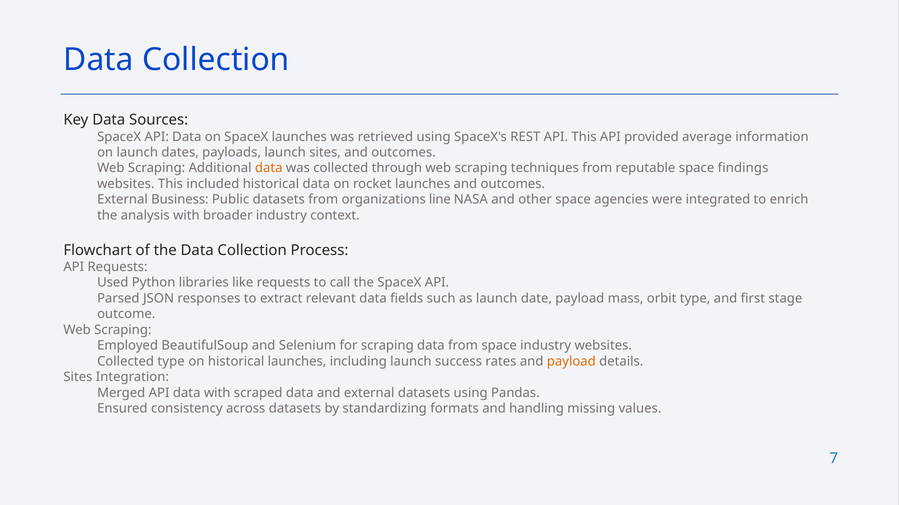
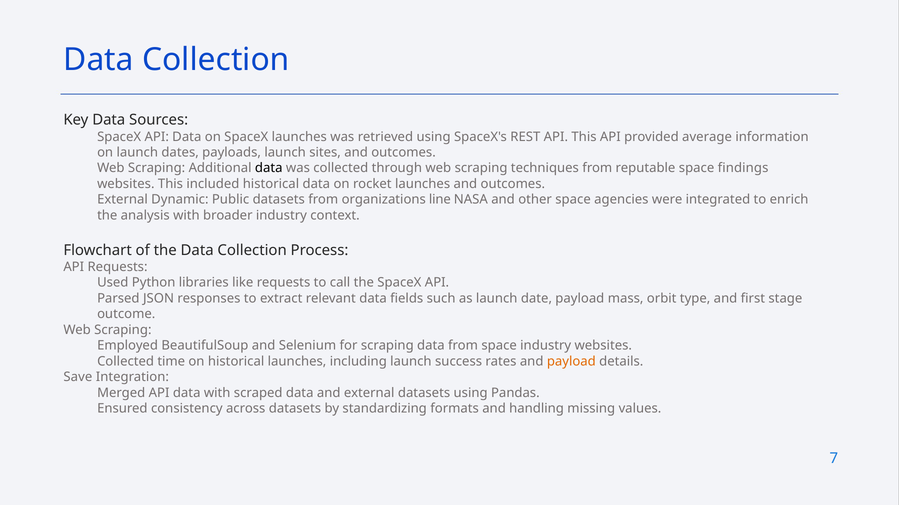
data at (269, 168) colour: orange -> black
Business: Business -> Dynamic
Collected type: type -> time
Sites at (78, 377): Sites -> Save
